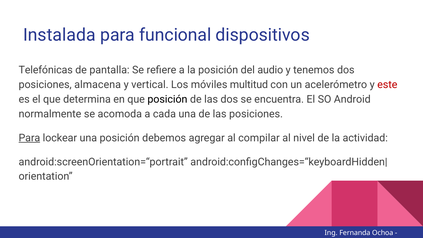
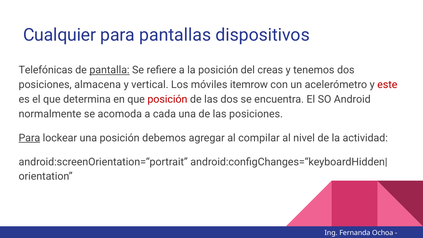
Instalada: Instalada -> Cualquier
funcional: funcional -> pantallas
pantalla underline: none -> present
audio: audio -> creas
multitud: multitud -> itemrow
posición at (167, 99) colour: black -> red
